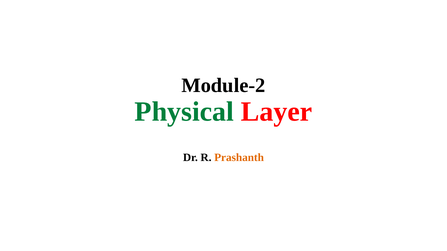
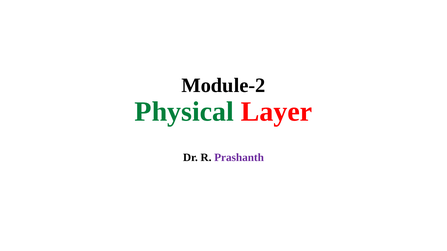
Prashanth colour: orange -> purple
